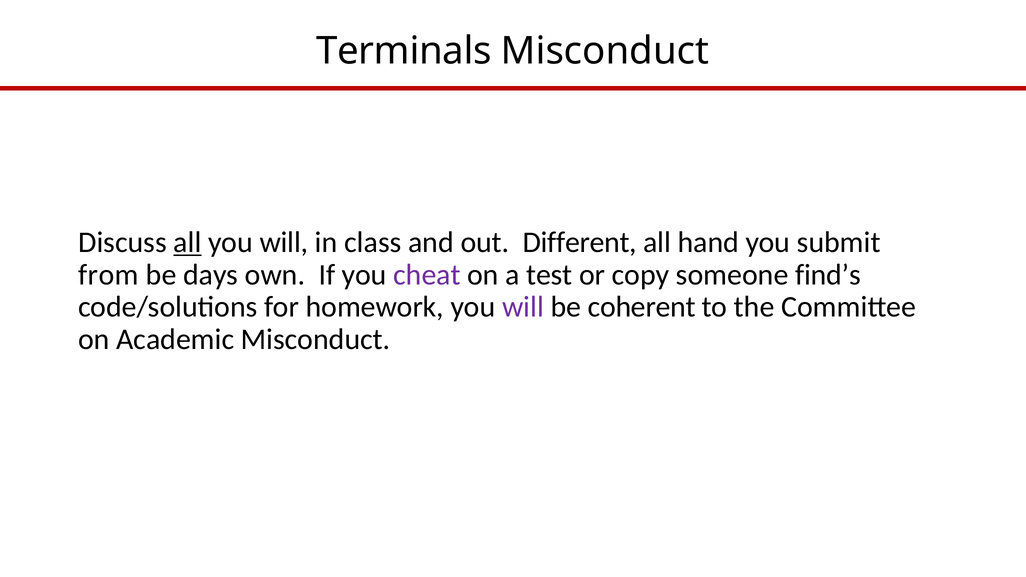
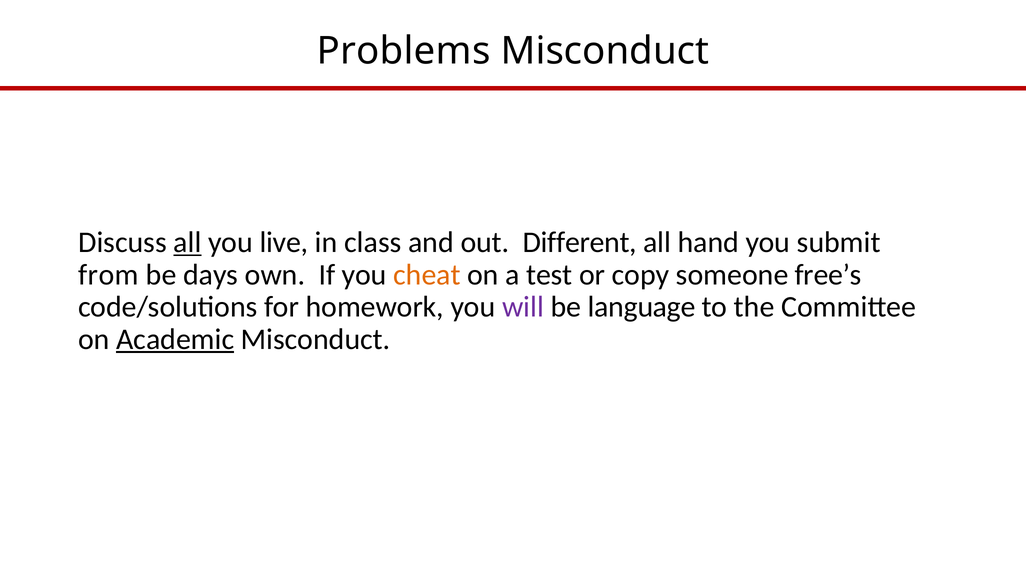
Terminals: Terminals -> Problems
will at (284, 242): will -> live
cheat colour: purple -> orange
find’s: find’s -> free’s
coherent: coherent -> language
Academic underline: none -> present
